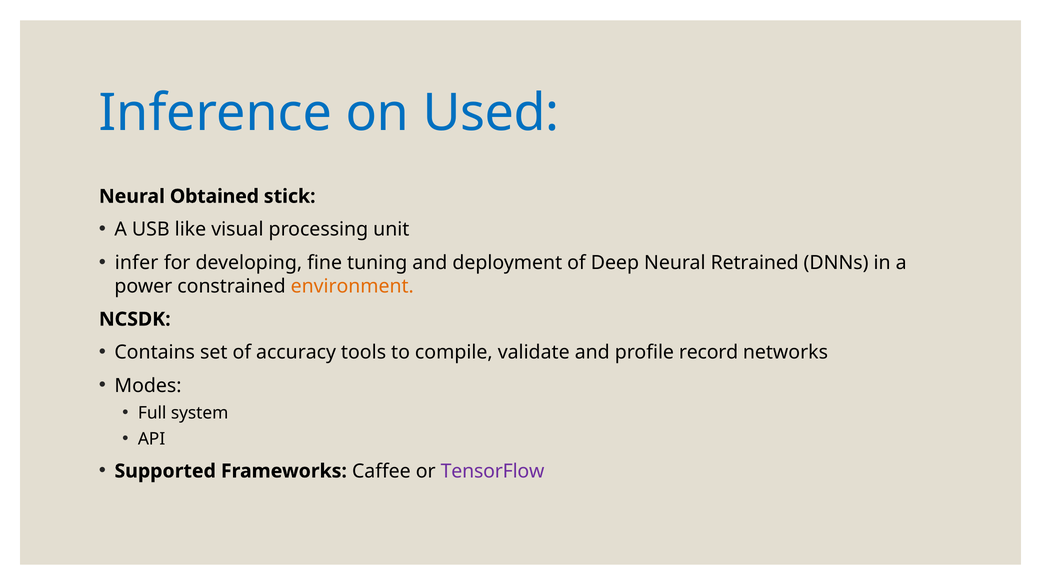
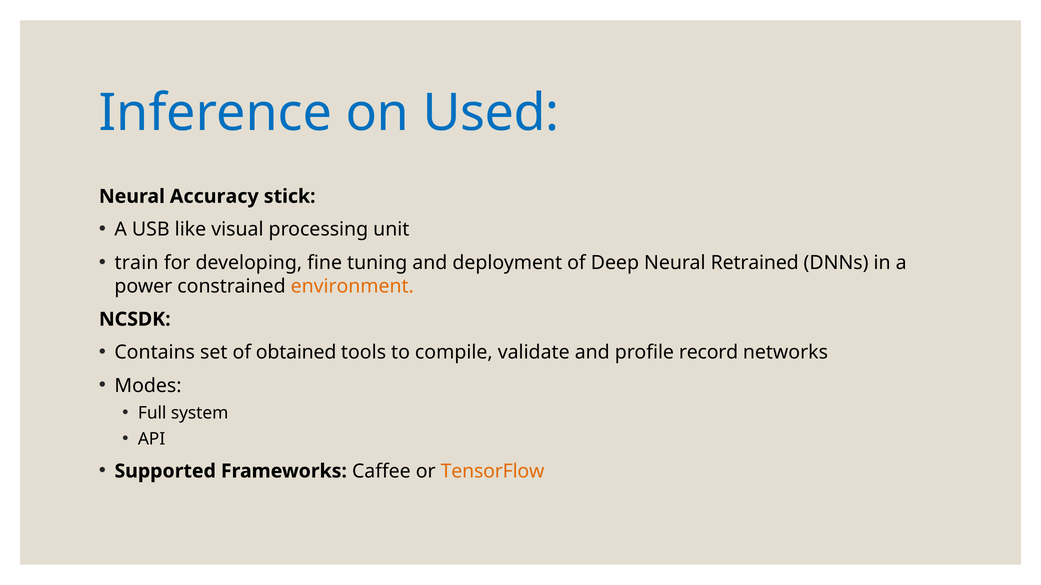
Obtained: Obtained -> Accuracy
infer: infer -> train
accuracy: accuracy -> obtained
TensorFlow colour: purple -> orange
